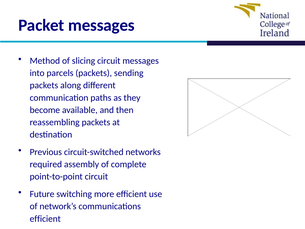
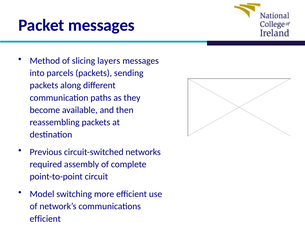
slicing circuit: circuit -> layers
Future: Future -> Model
